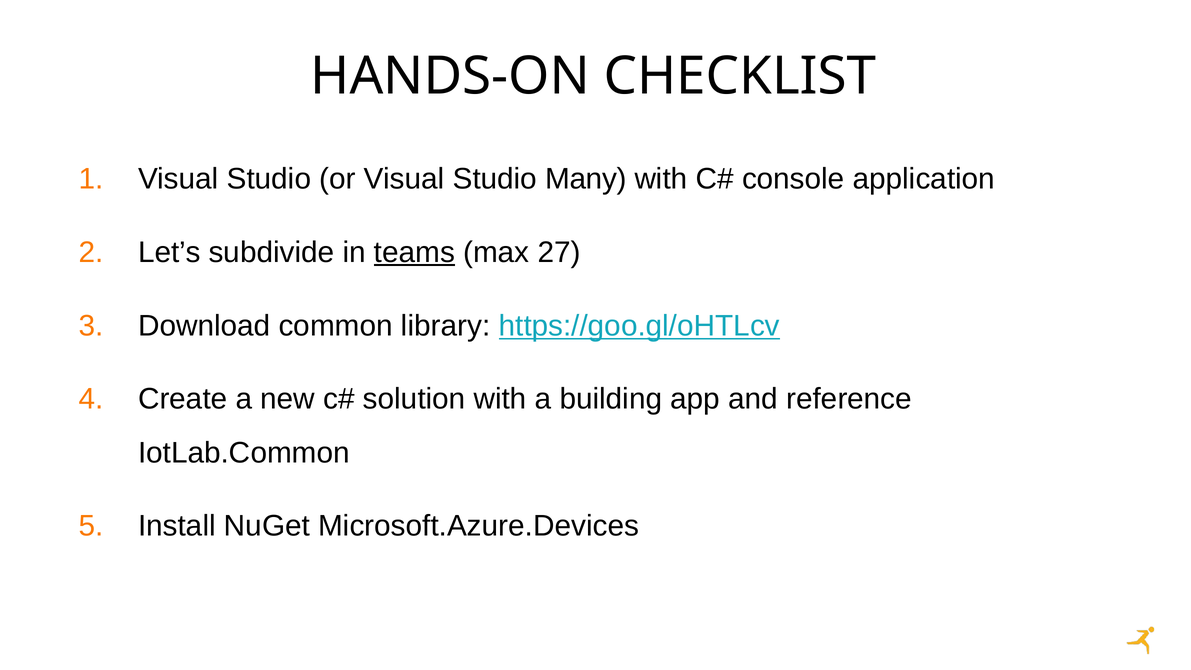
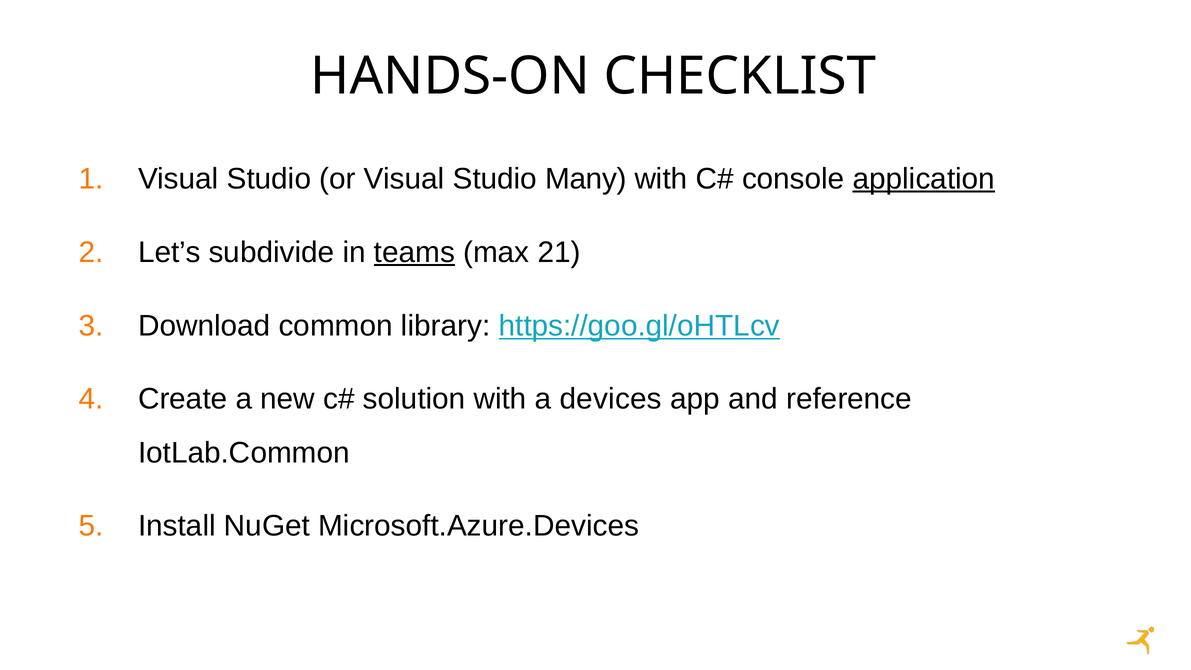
application underline: none -> present
27: 27 -> 21
building: building -> devices
